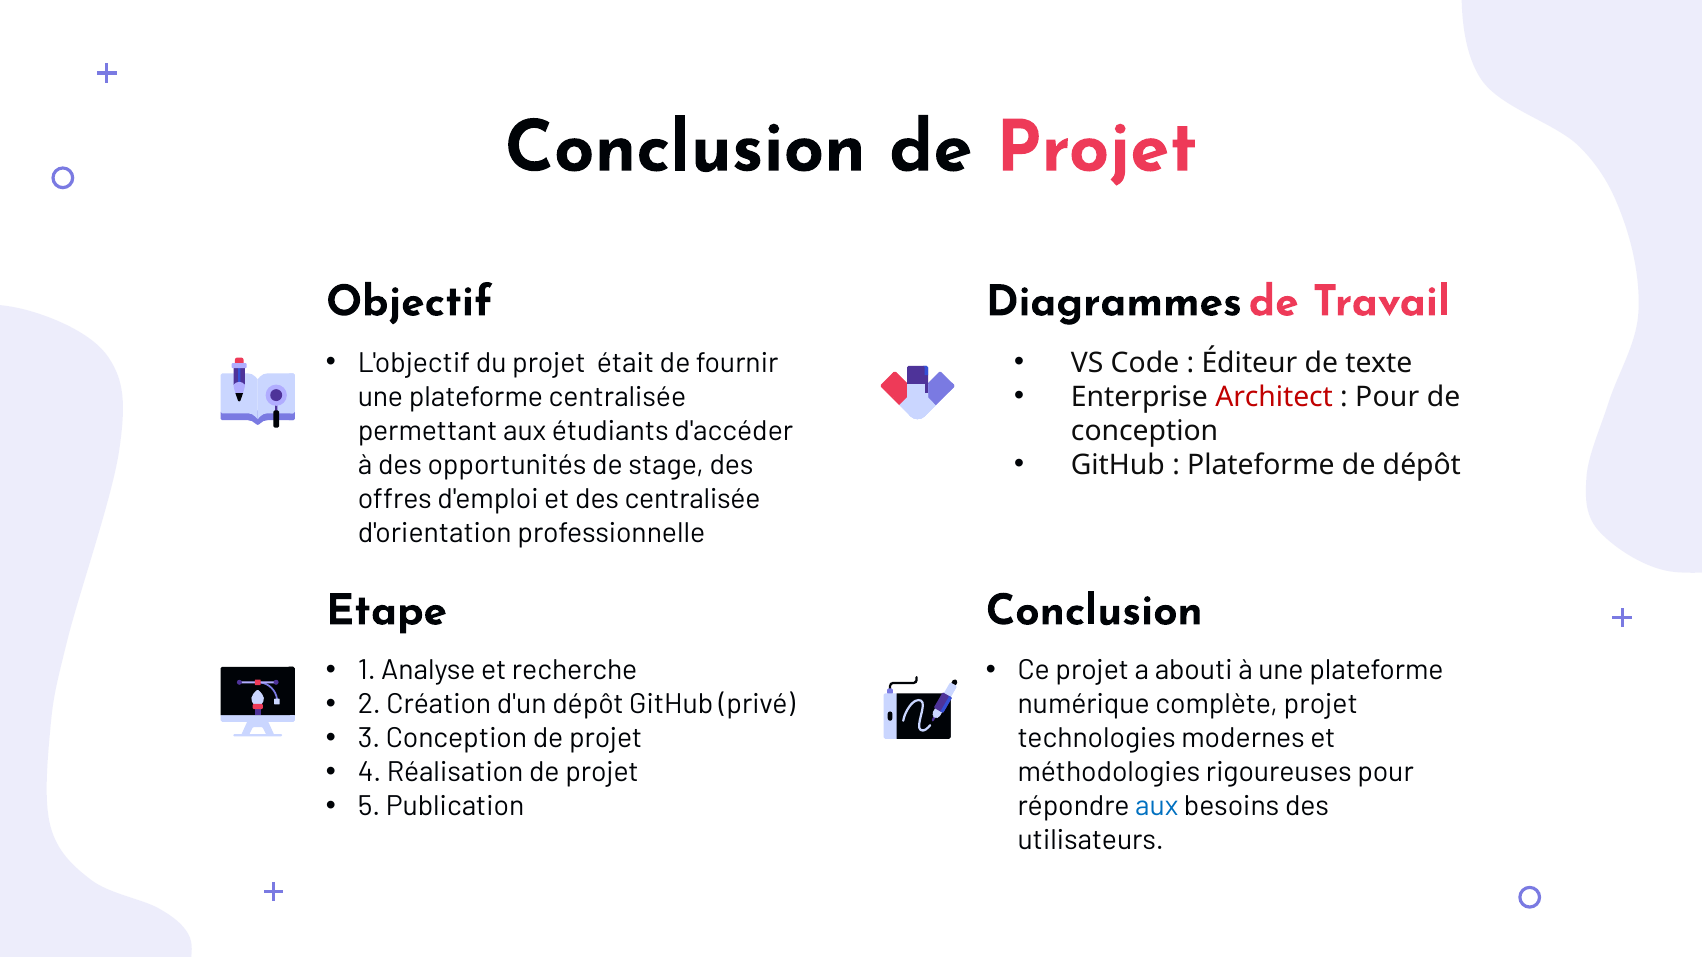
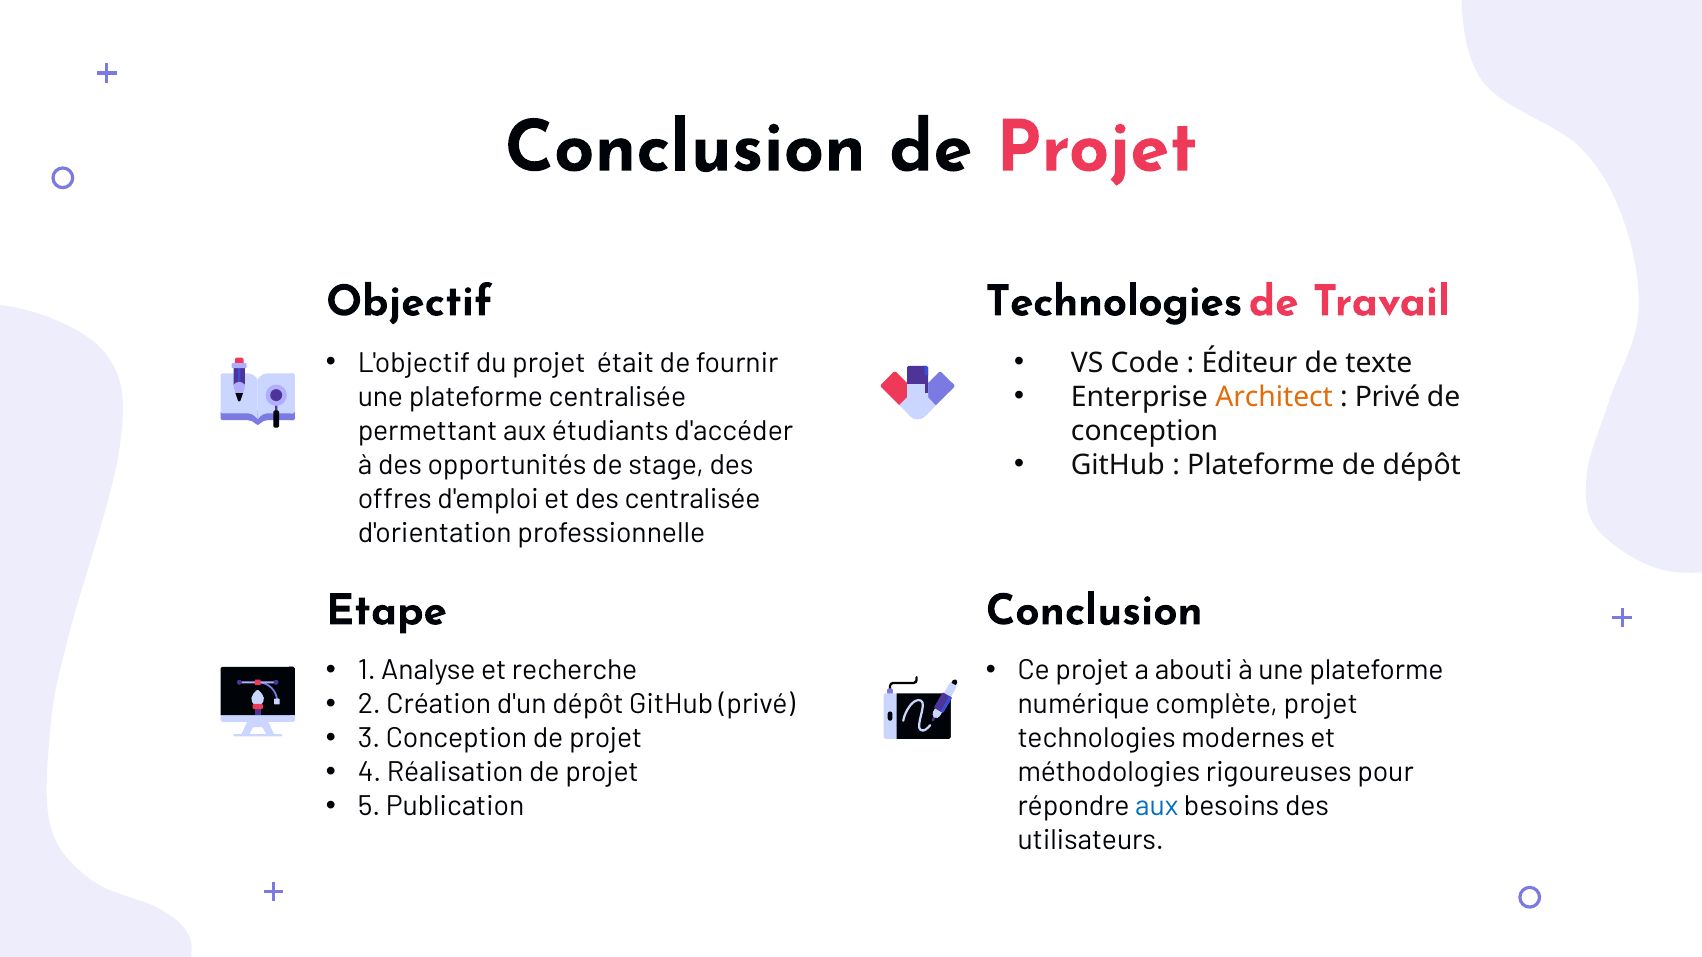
Objectif Diagrammes: Diagrammes -> Technologies
Architect colour: red -> orange
Pour at (1387, 397): Pour -> Privé
